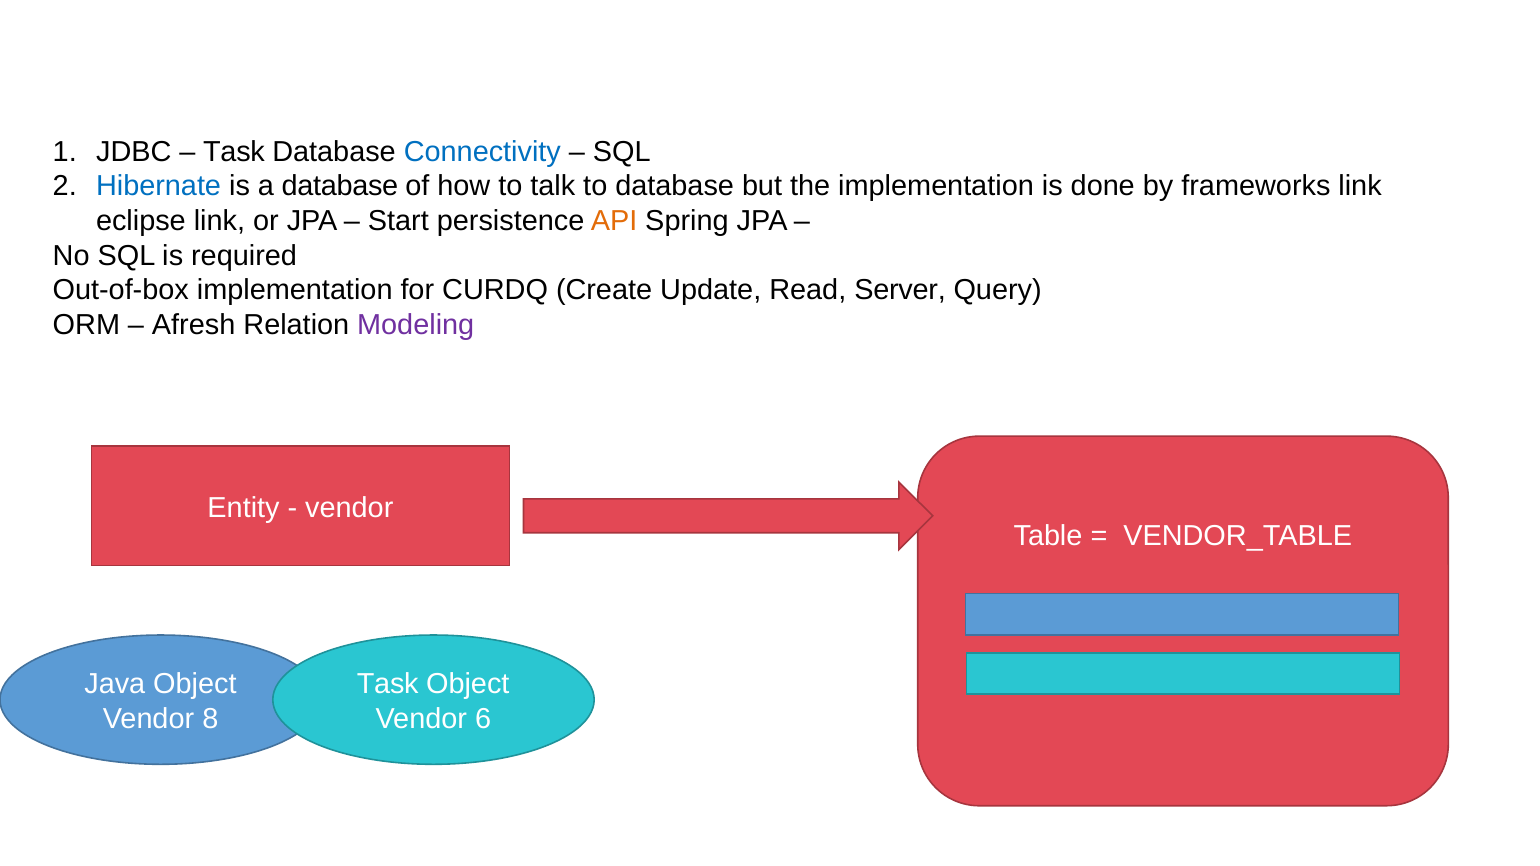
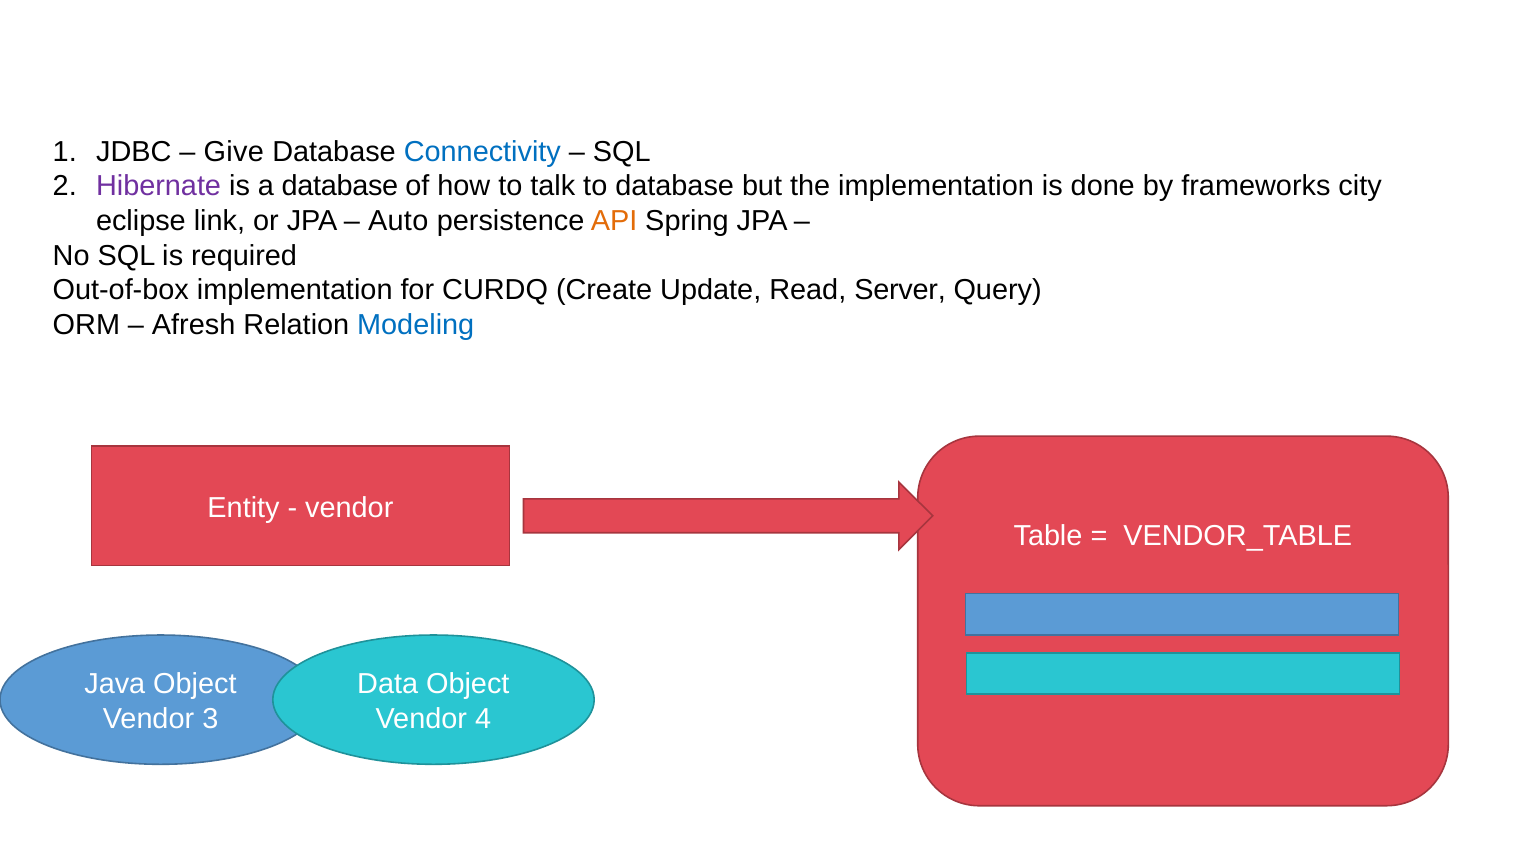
Task at (234, 152): Task -> Give
Hibernate colour: blue -> purple
frameworks link: link -> city
Start: Start -> Auto
Modeling colour: purple -> blue
Task at (388, 685): Task -> Data
8: 8 -> 3
6: 6 -> 4
